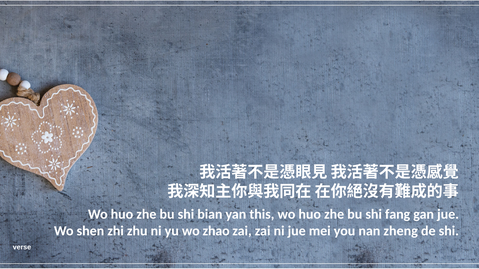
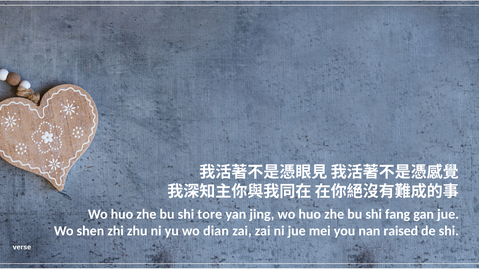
bian: bian -> tore
this: this -> jing
zhao: zhao -> dian
zheng: zheng -> raised
